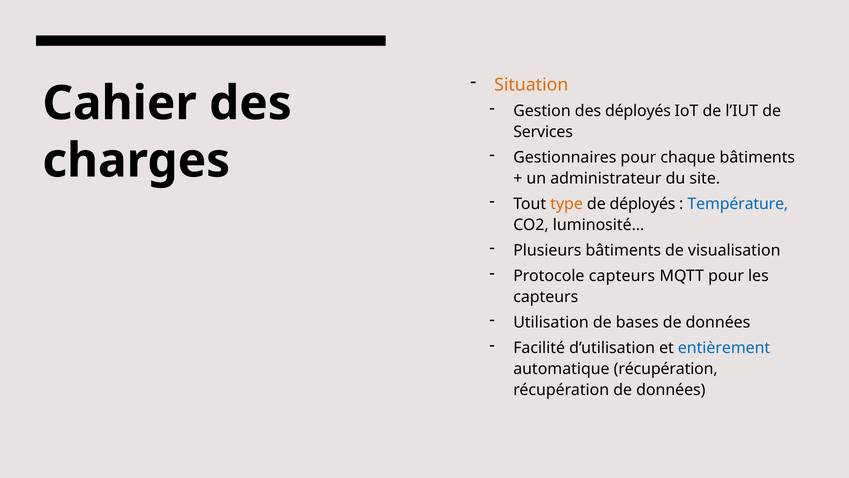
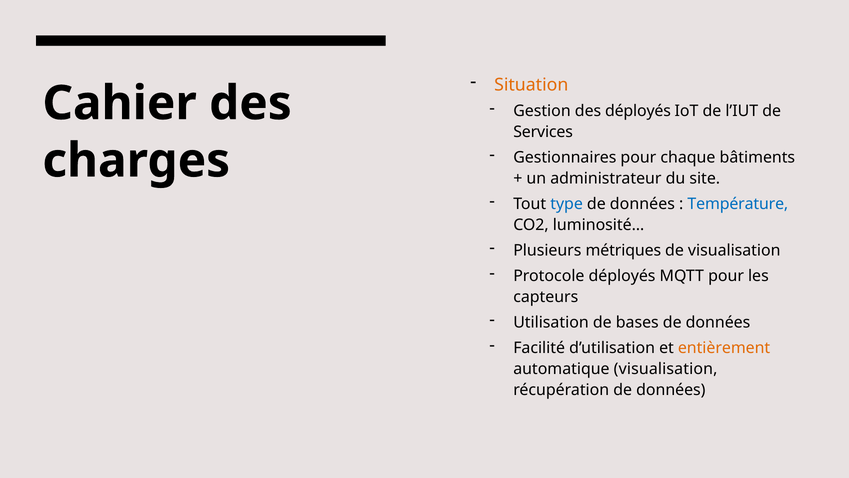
type colour: orange -> blue
déployés at (643, 204): déployés -> données
Plusieurs bâtiments: bâtiments -> métriques
Protocole capteurs: capteurs -> déployés
entièrement colour: blue -> orange
automatique récupération: récupération -> visualisation
